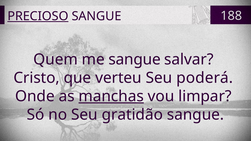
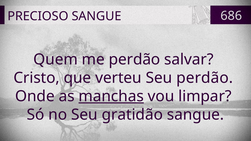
PRECIOSO underline: present -> none
188: 188 -> 686
me sangue: sangue -> perdão
Seu poderá: poderá -> perdão
